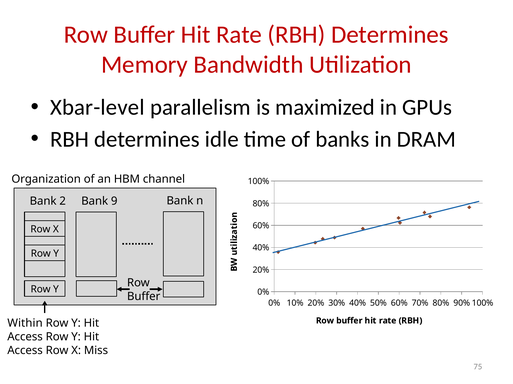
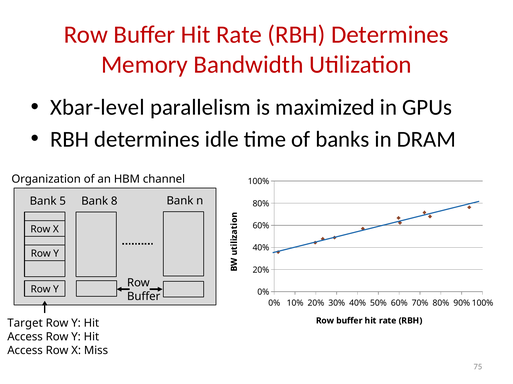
2: 2 -> 5
9: 9 -> 8
Within: Within -> Target
